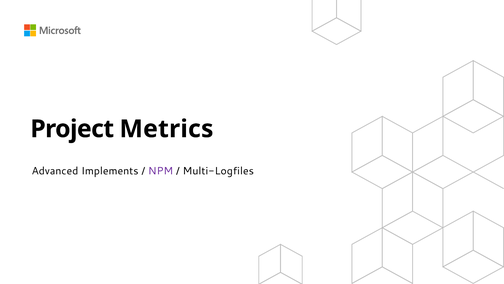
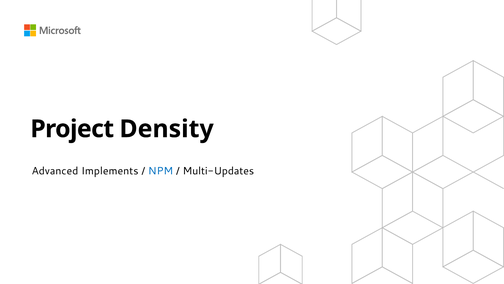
Metrics: Metrics -> Density
NPM colour: purple -> blue
Multi-Logfiles: Multi-Logfiles -> Multi-Updates
